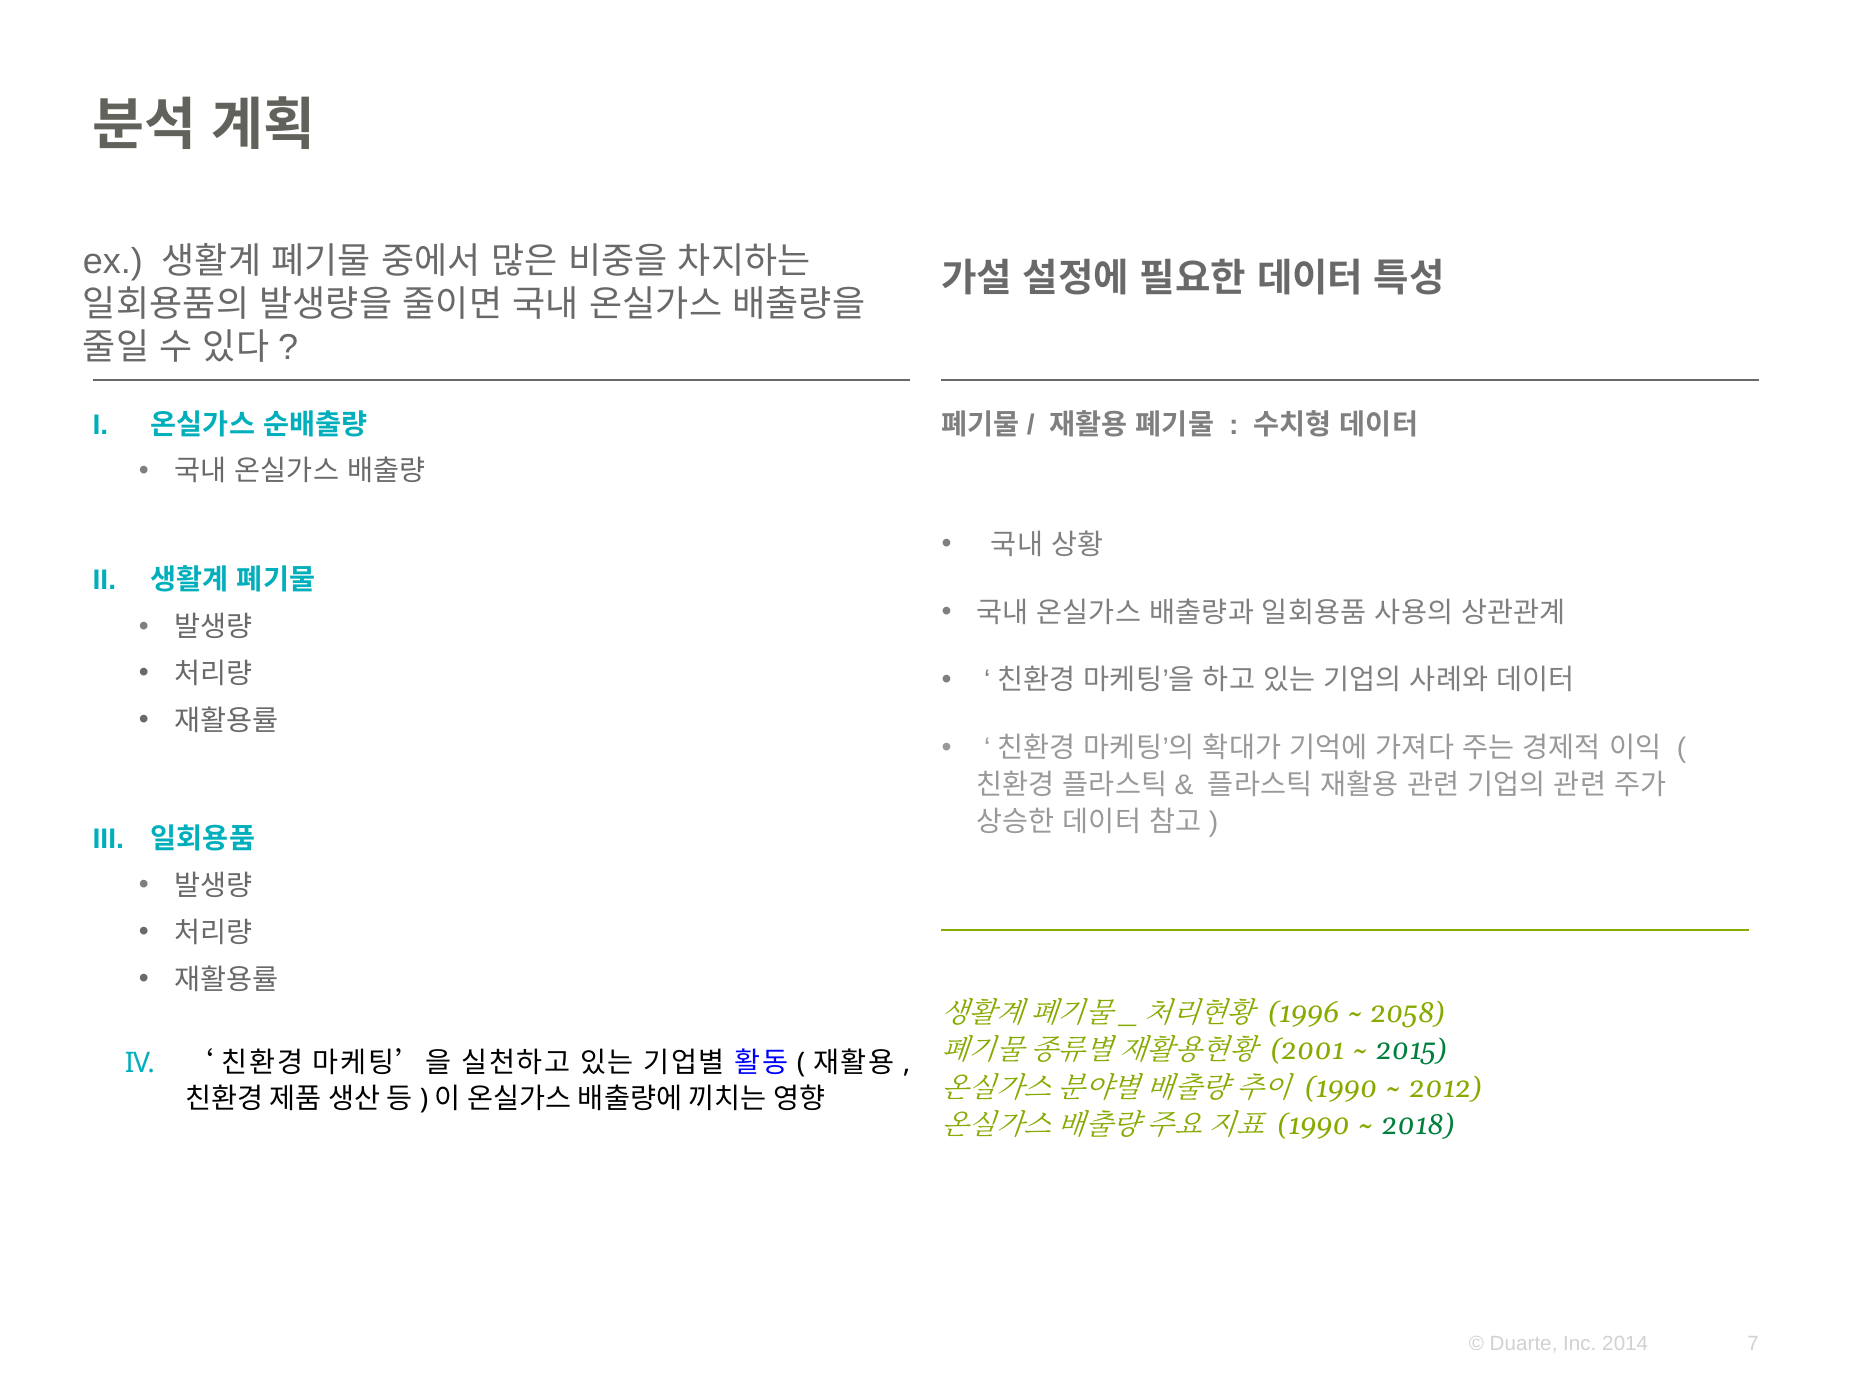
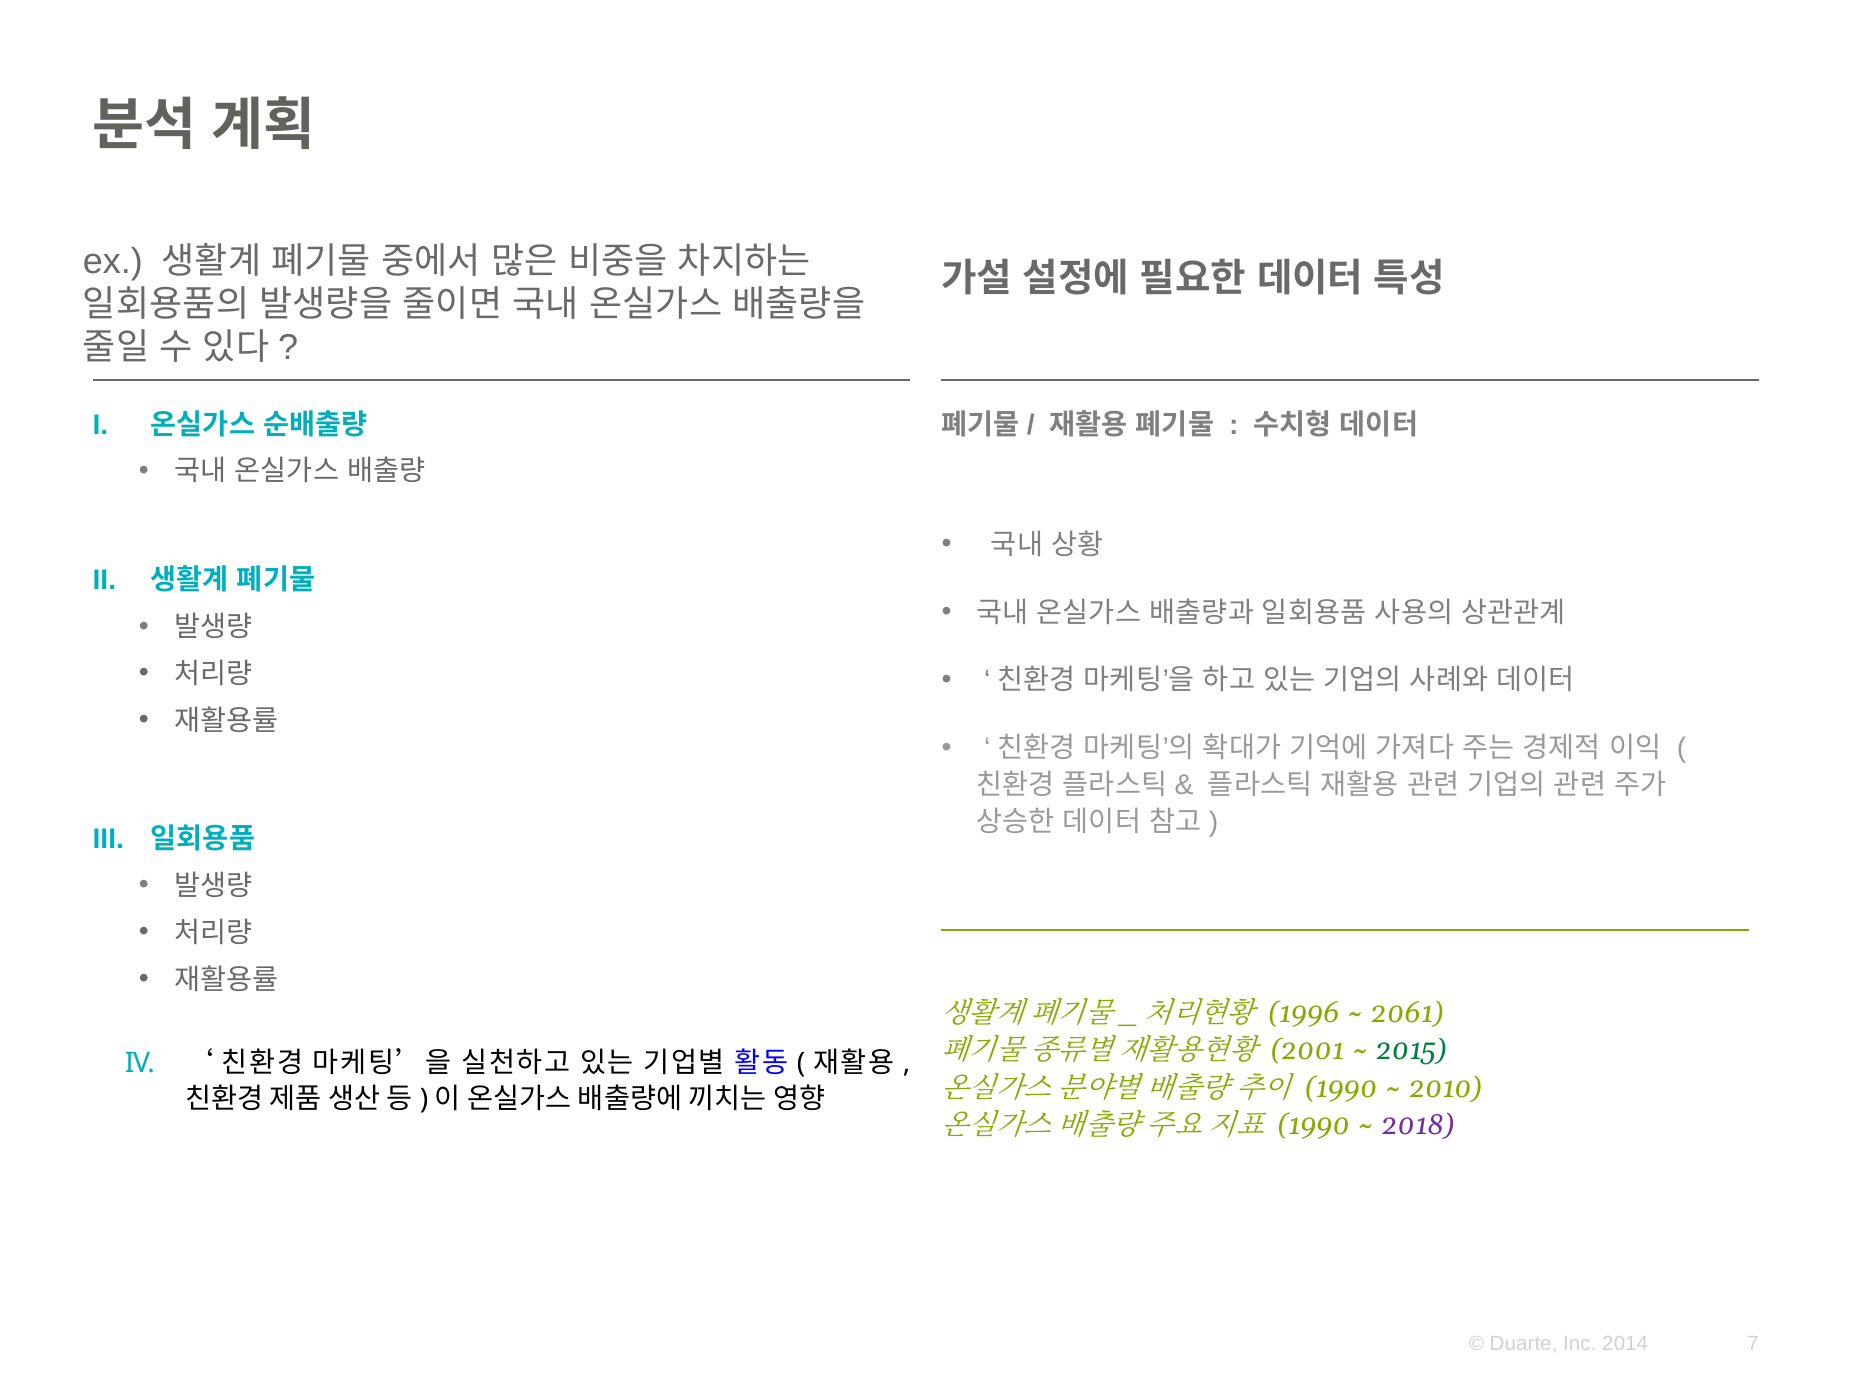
2058: 2058 -> 2061
2012: 2012 -> 2010
2018 colour: green -> purple
